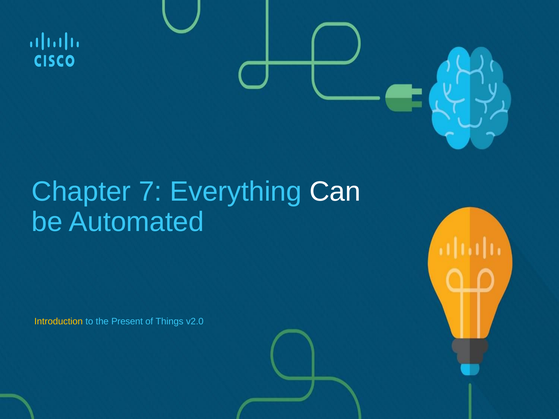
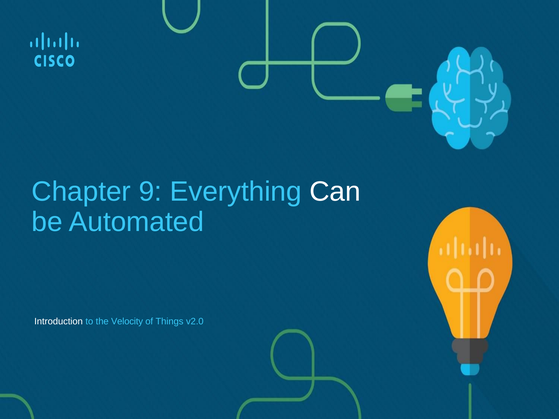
7: 7 -> 9
Introduction colour: yellow -> white
Present: Present -> Velocity
